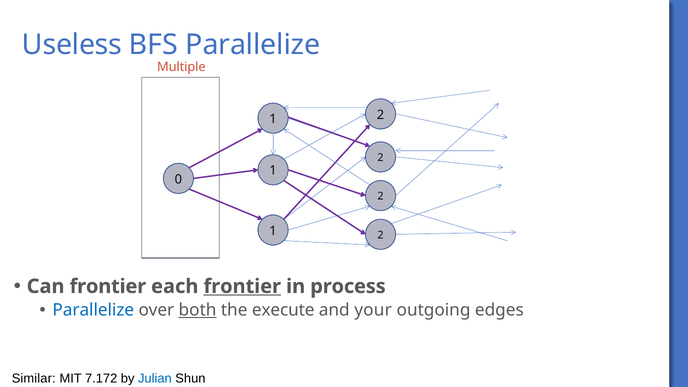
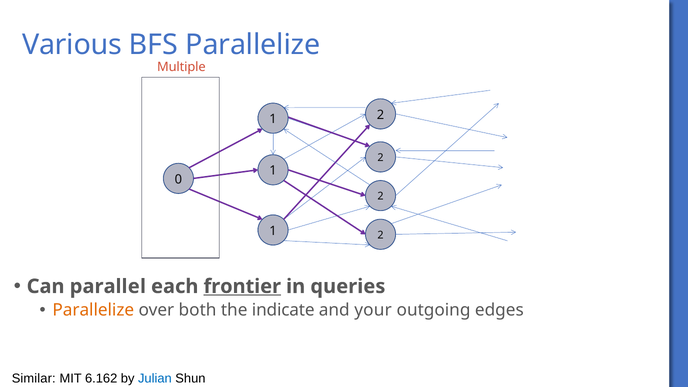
Useless: Useless -> Various
Can frontier: frontier -> parallel
process: process -> queries
Parallelize at (93, 310) colour: blue -> orange
both underline: present -> none
execute: execute -> indicate
7.172: 7.172 -> 6.162
